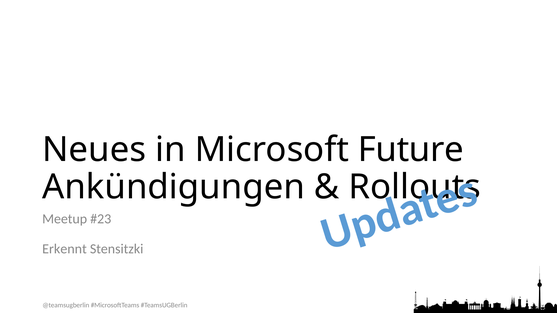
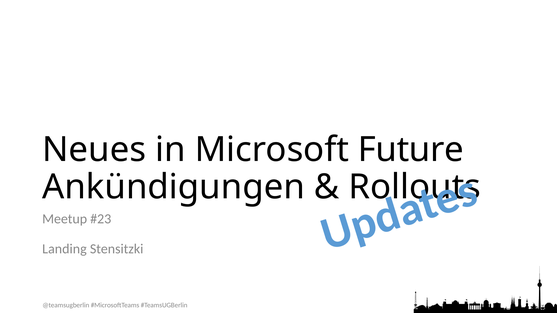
Erkennt: Erkennt -> Landing
